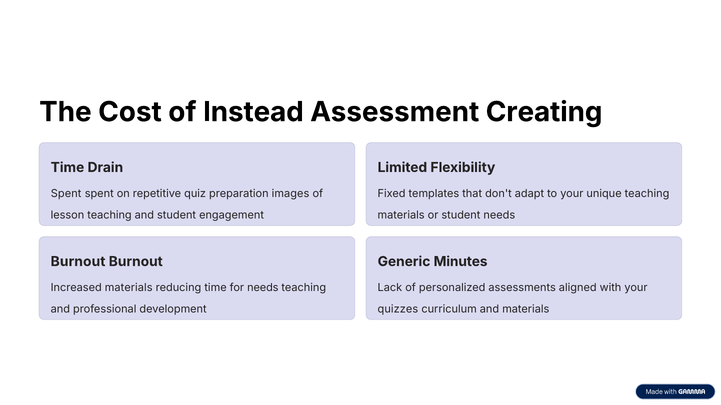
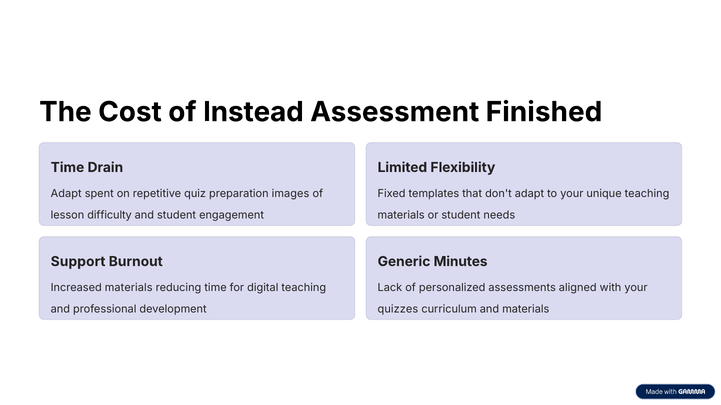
Creating: Creating -> Finished
Spent at (66, 194): Spent -> Adapt
lesson teaching: teaching -> difficulty
Burnout at (78, 262): Burnout -> Support
for needs: needs -> digital
